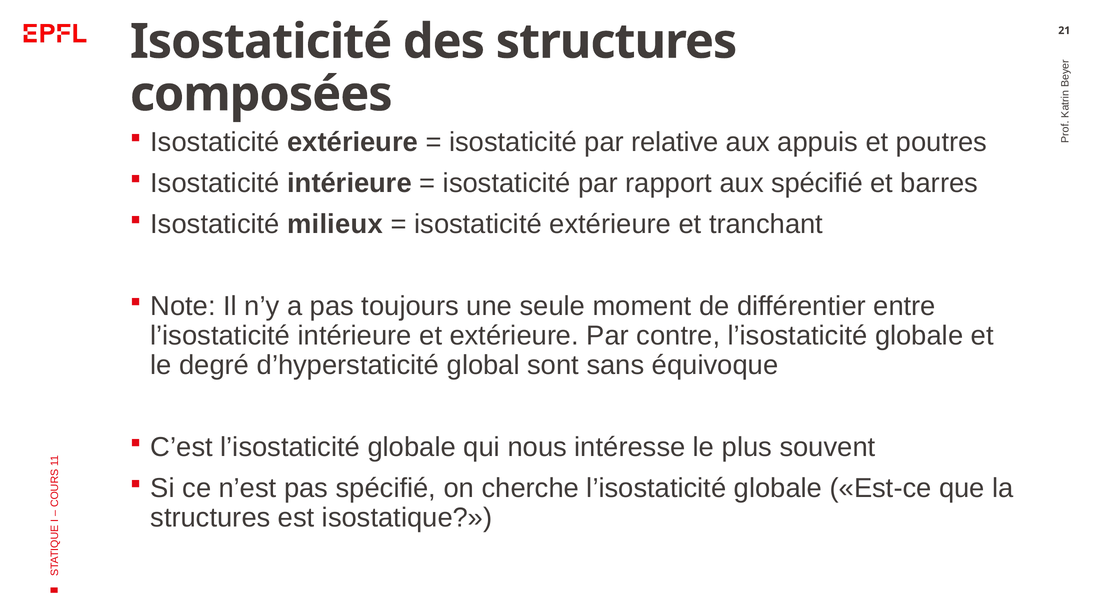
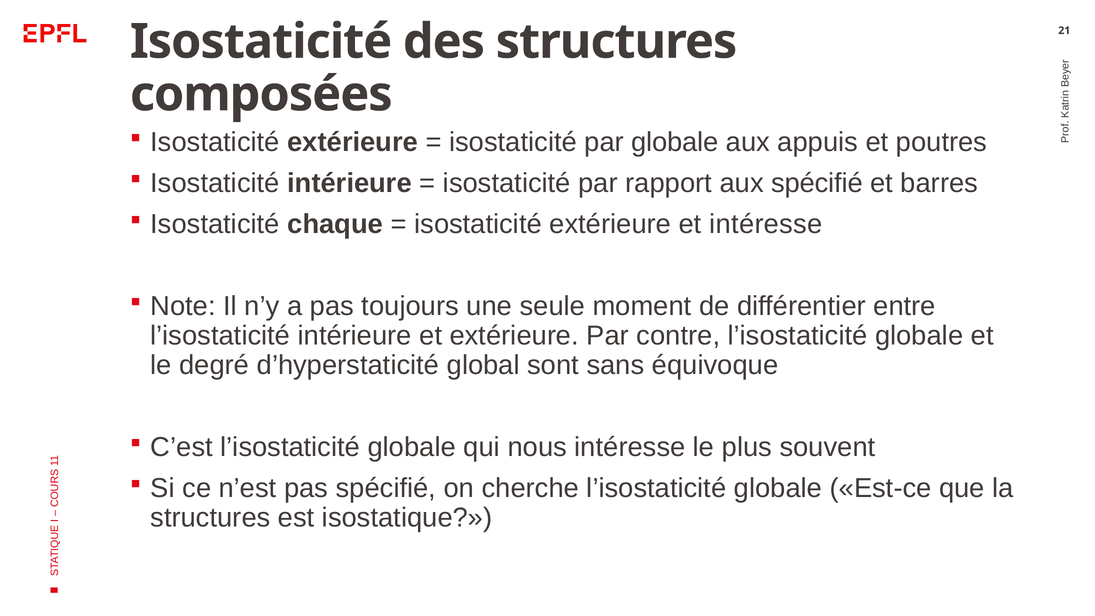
par relative: relative -> globale
milieux: milieux -> chaque
et tranchant: tranchant -> intéresse
